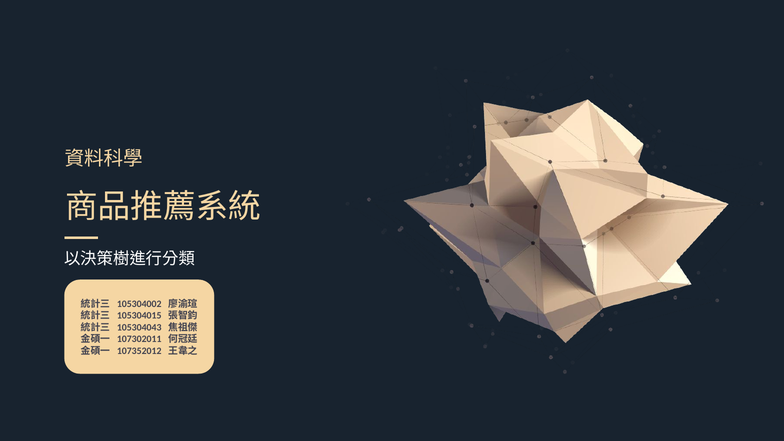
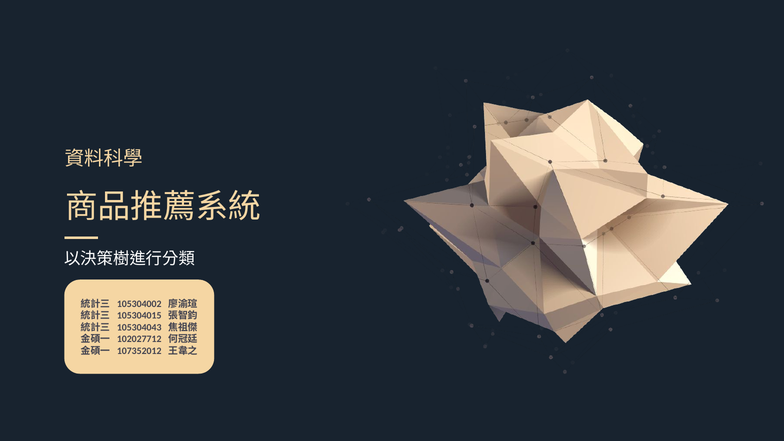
107302011: 107302011 -> 102027712
